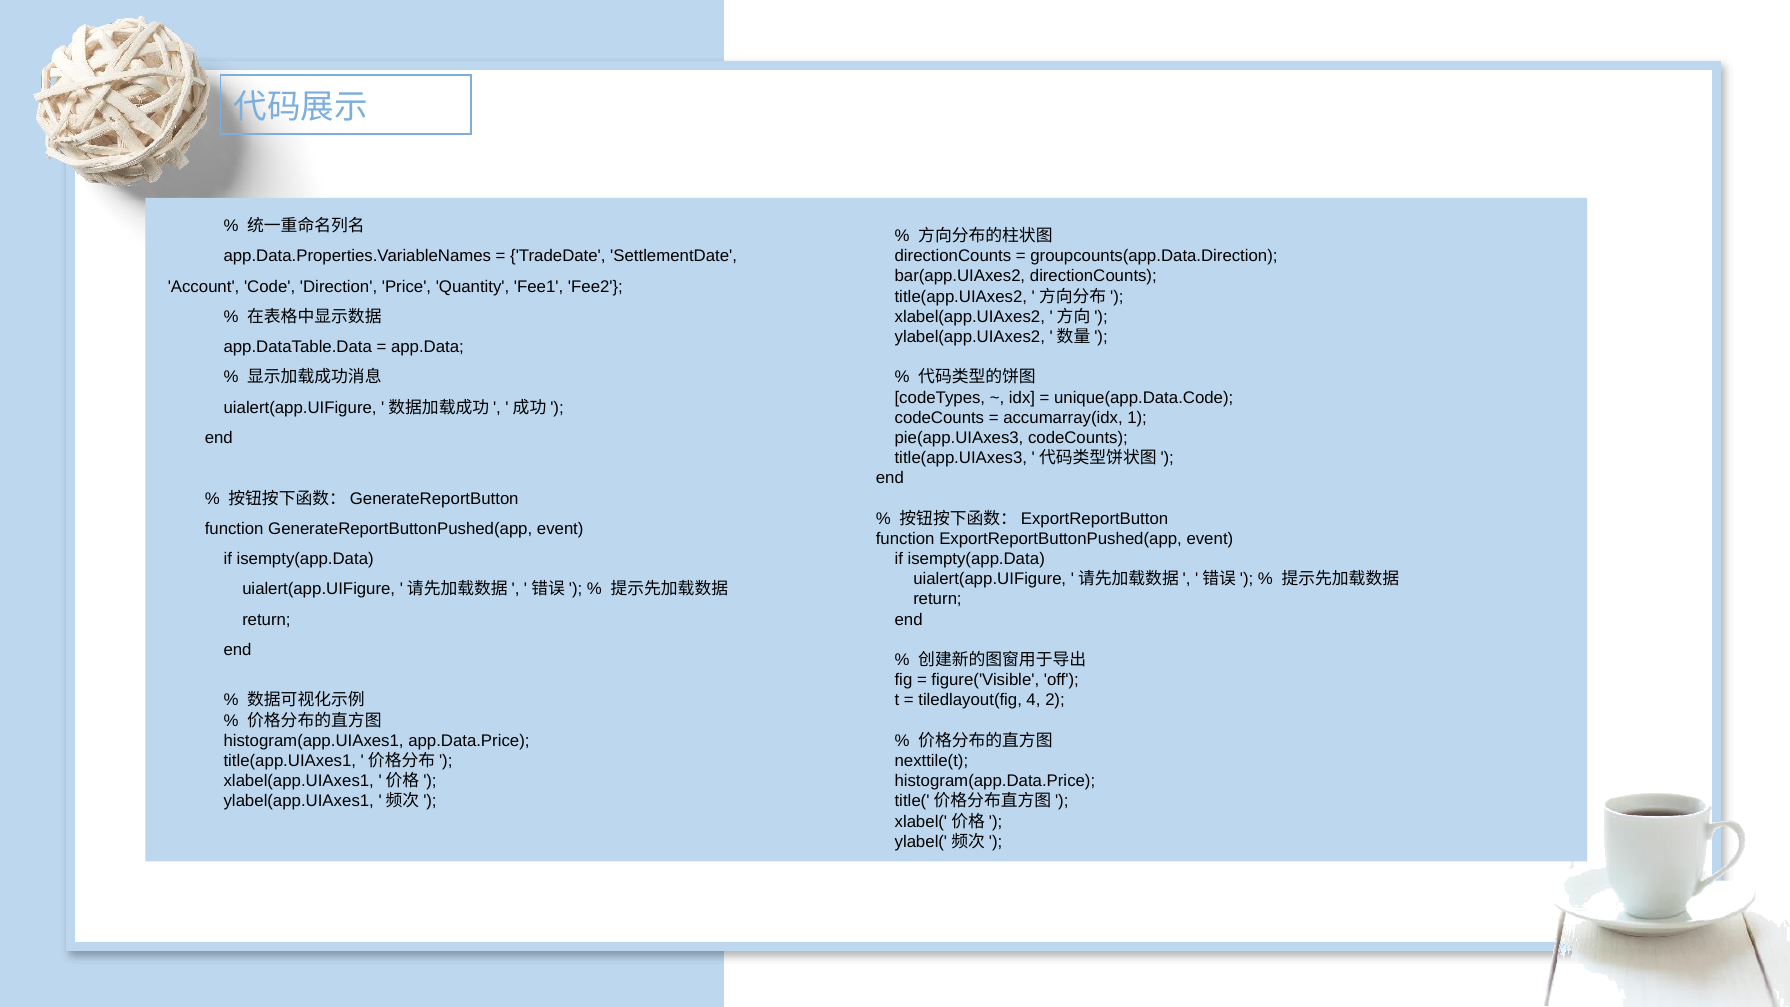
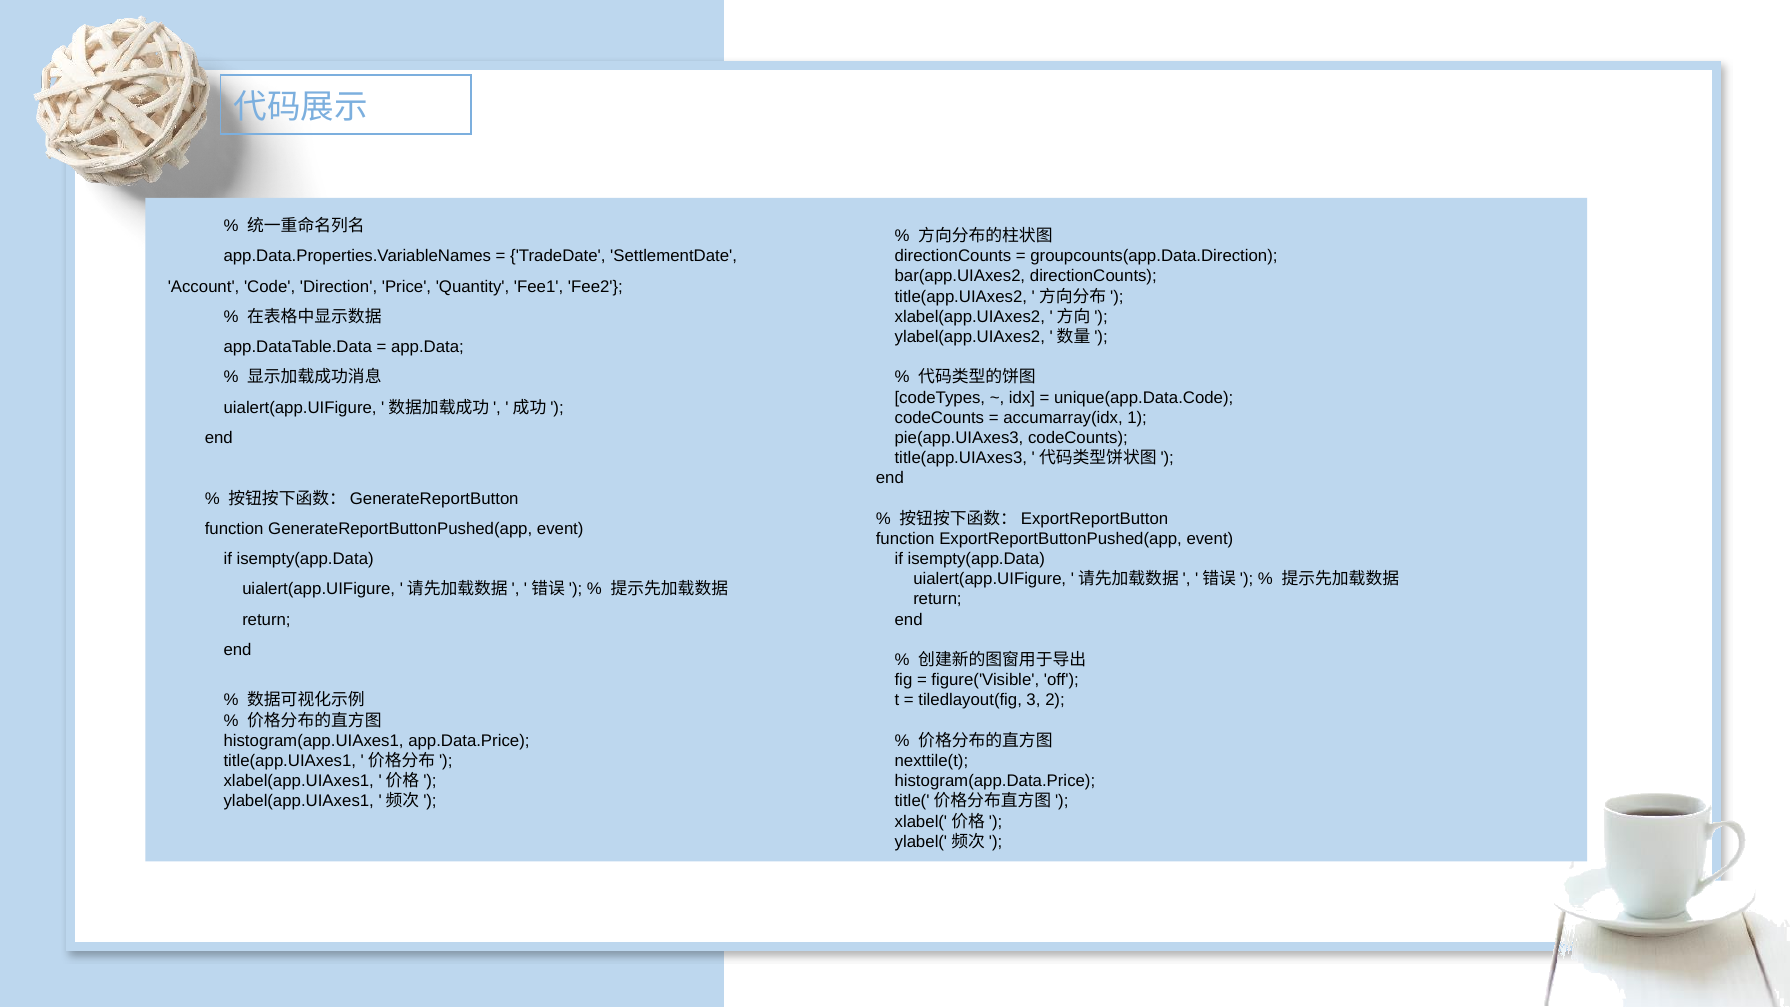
4: 4 -> 3
